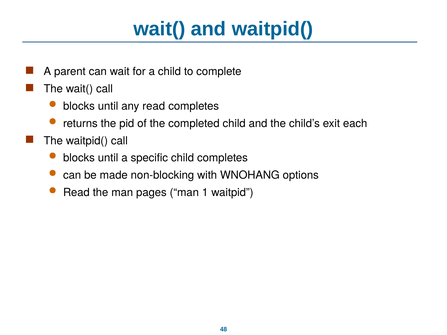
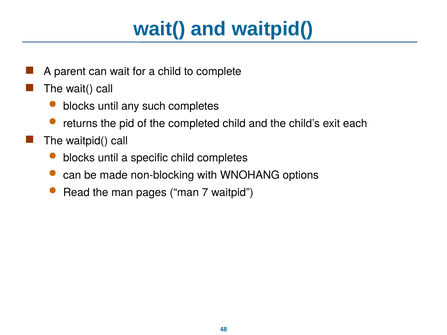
any read: read -> such
1: 1 -> 7
